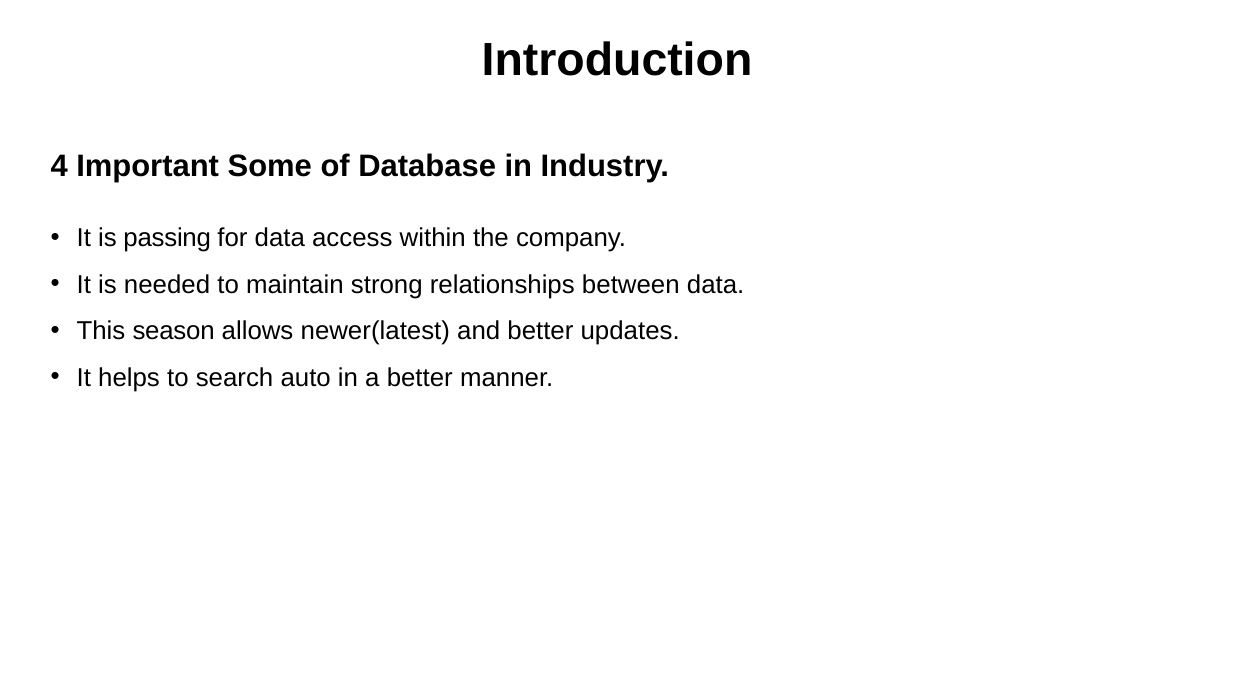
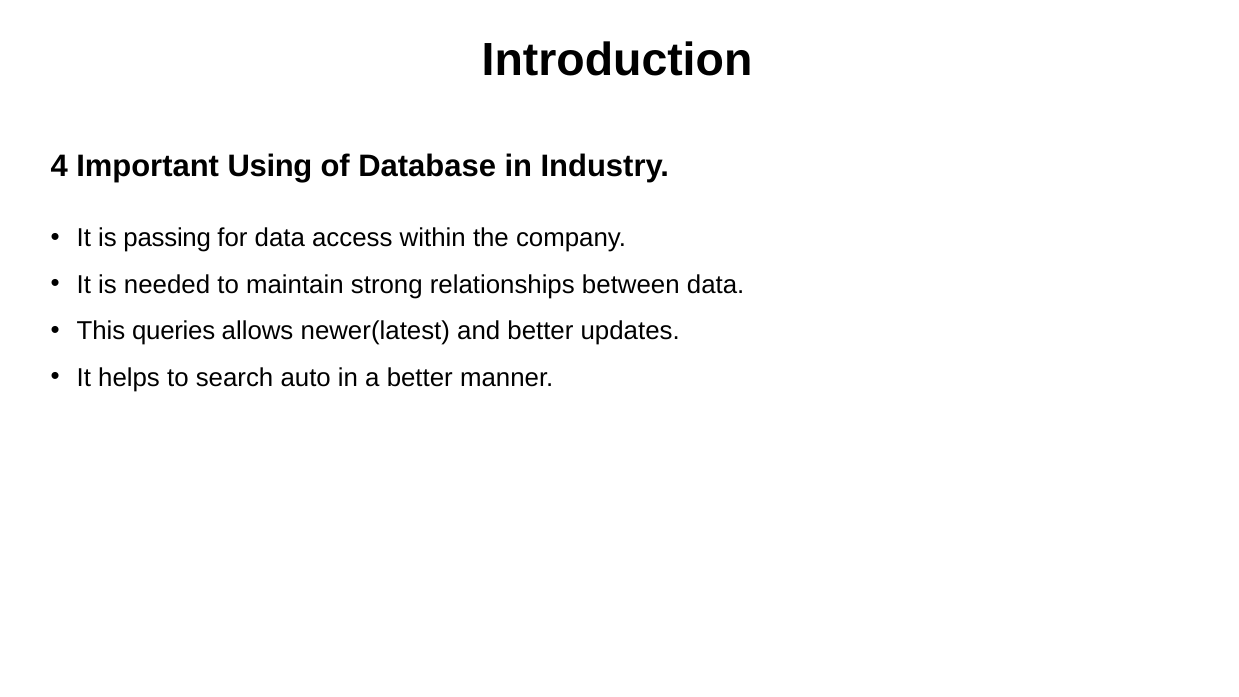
Some: Some -> Using
season: season -> queries
